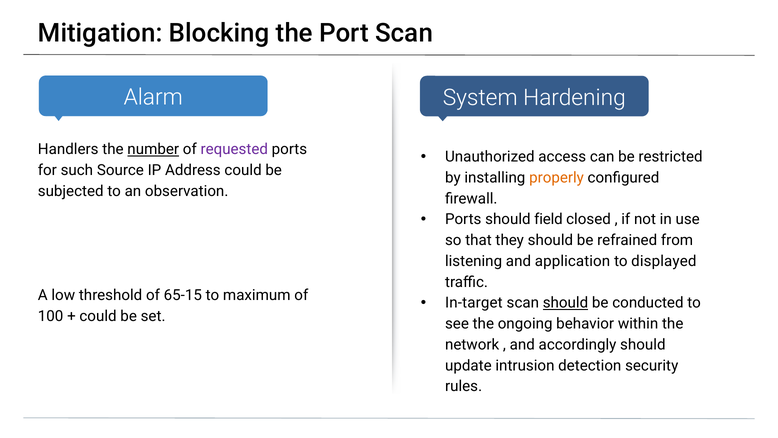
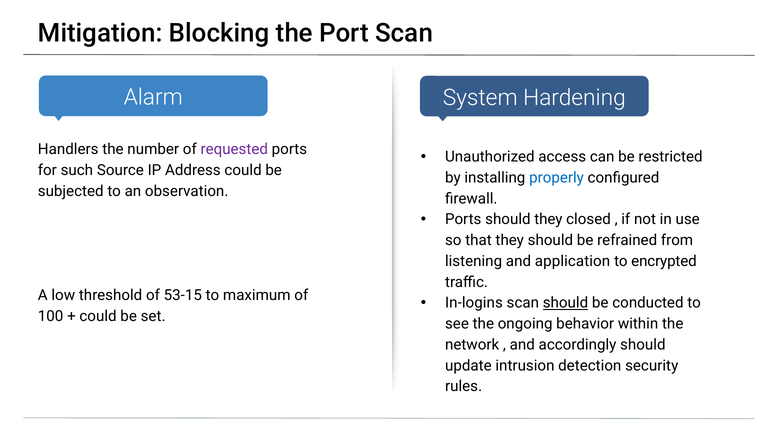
number underline: present -> none
properly colour: orange -> blue
should field: field -> they
displayed: displayed -> encrypted
65-15: 65-15 -> 53-15
In-target: In-target -> In-logins
